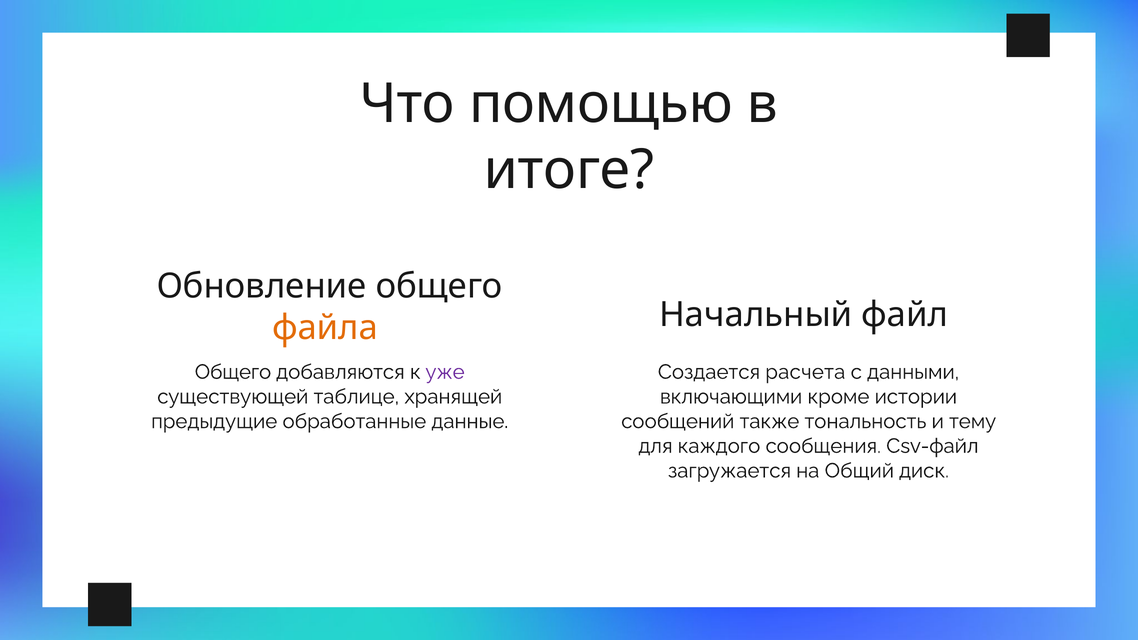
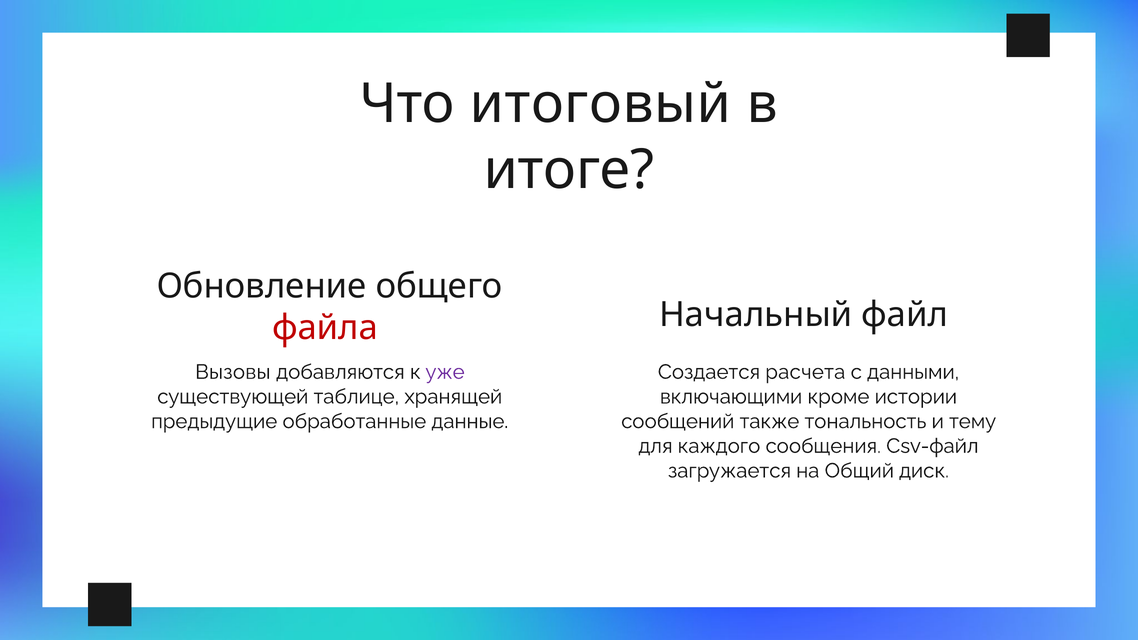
помощью: помощью -> итоговый
файла colour: orange -> red
Общего at (233, 372): Общего -> Вызовы
